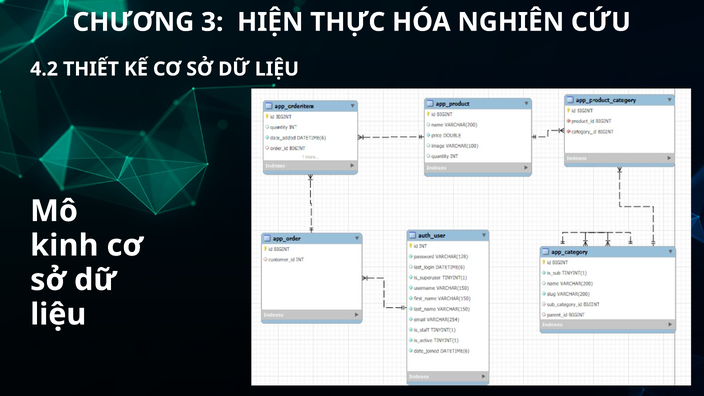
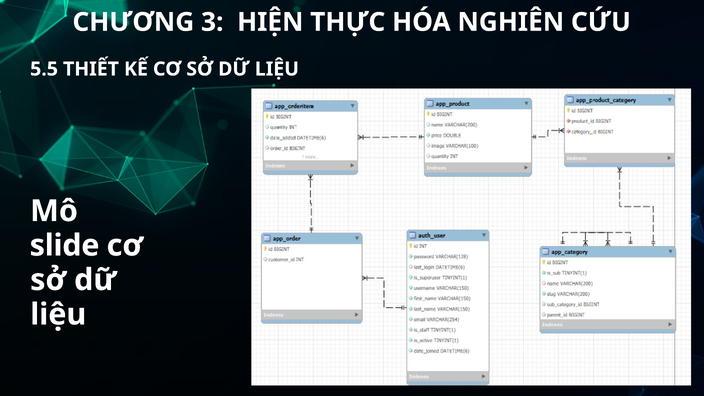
4.2: 4.2 -> 5.5
kinh: kinh -> slide
